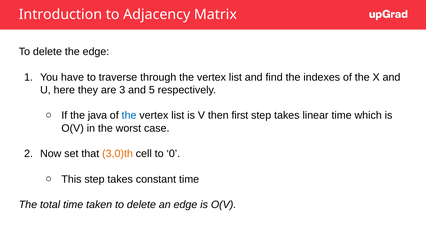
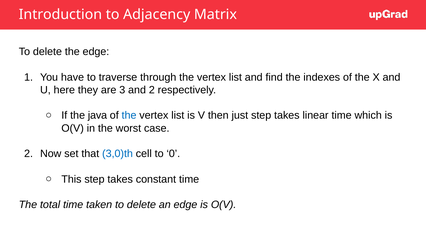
and 5: 5 -> 2
first: first -> just
3,0)th colour: orange -> blue
